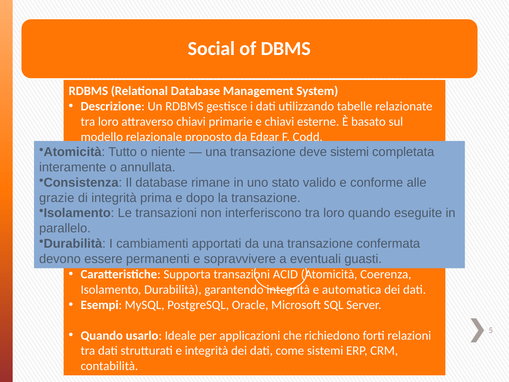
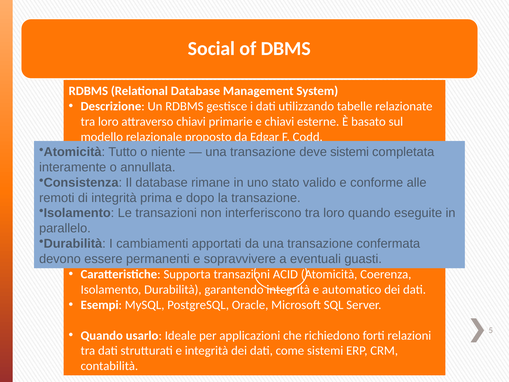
grazie: grazie -> remoti
automatica: automatica -> automatico
